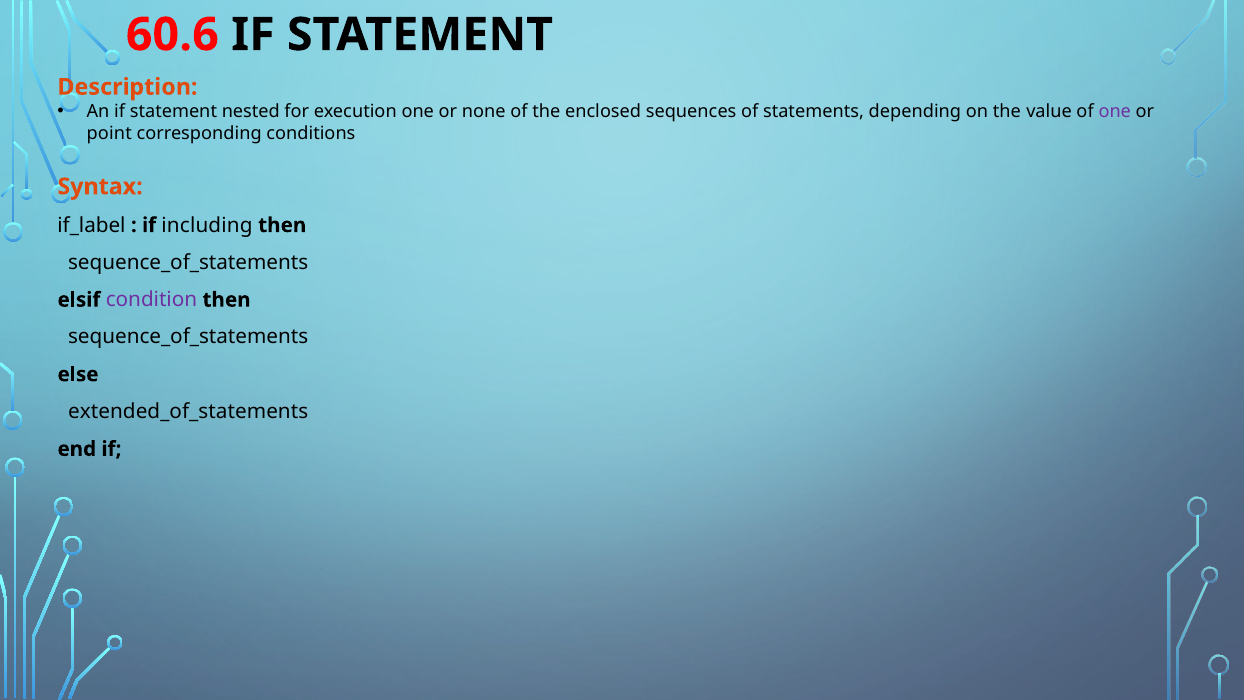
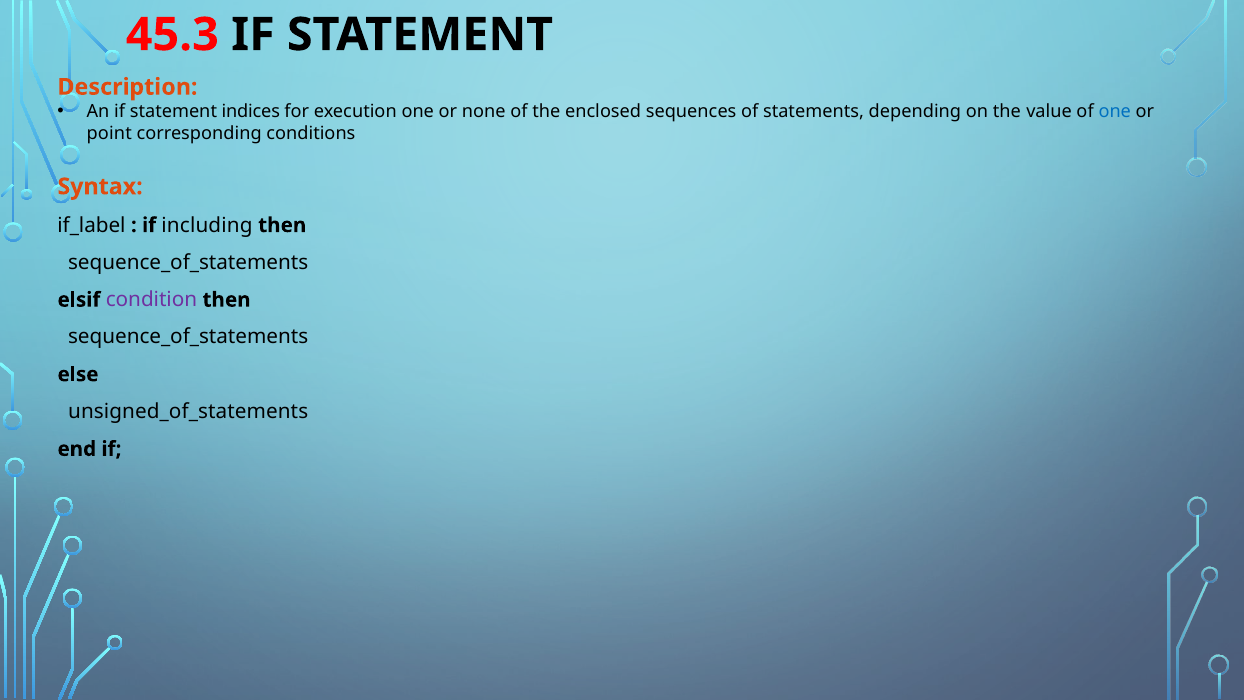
60.6: 60.6 -> 45.3
nested: nested -> indices
one at (1115, 111) colour: purple -> blue
extended_of_statements: extended_of_statements -> unsigned_of_statements
